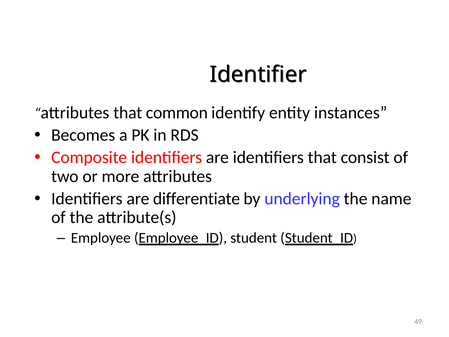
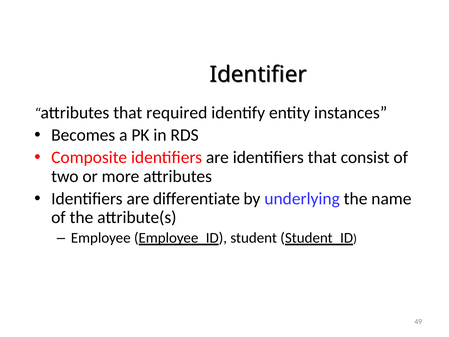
common: common -> required
